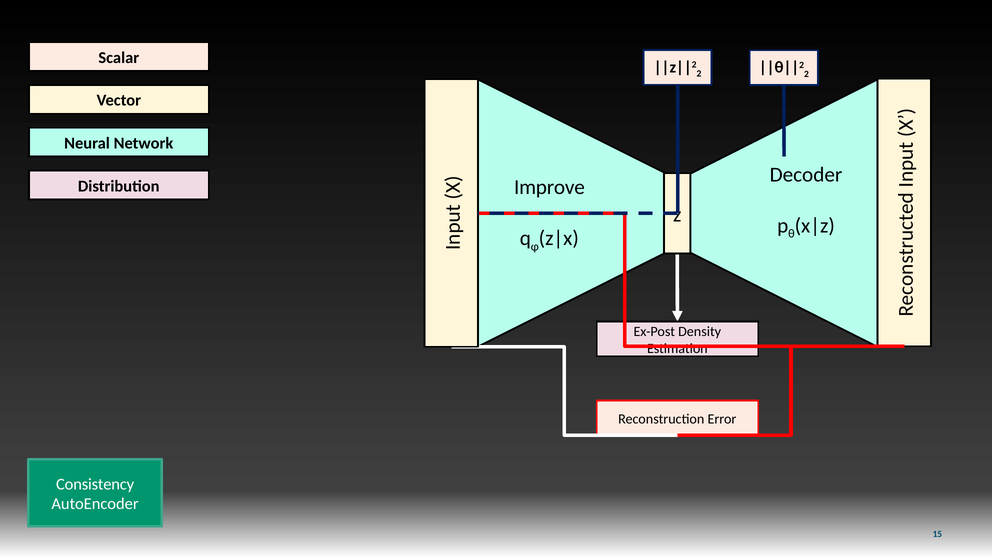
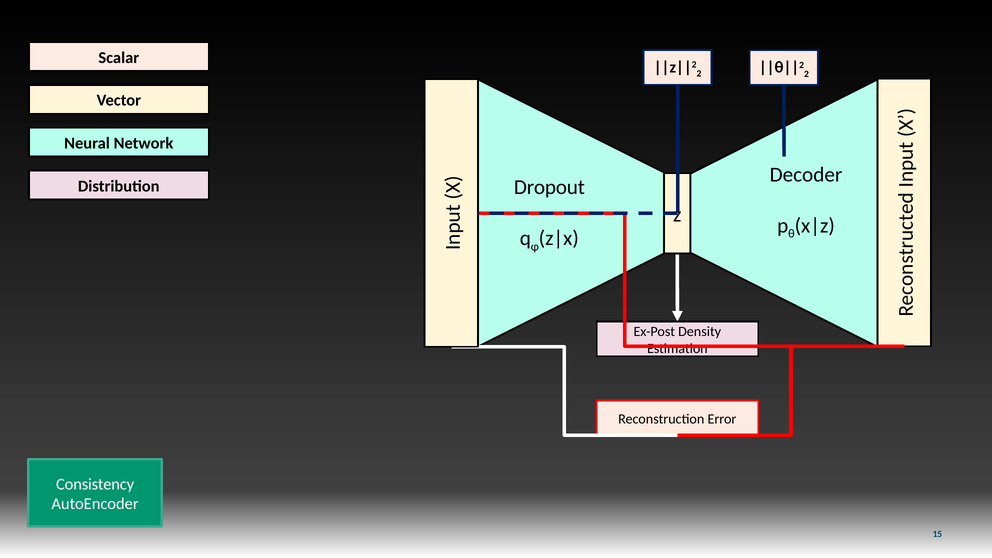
Improve: Improve -> Dropout
